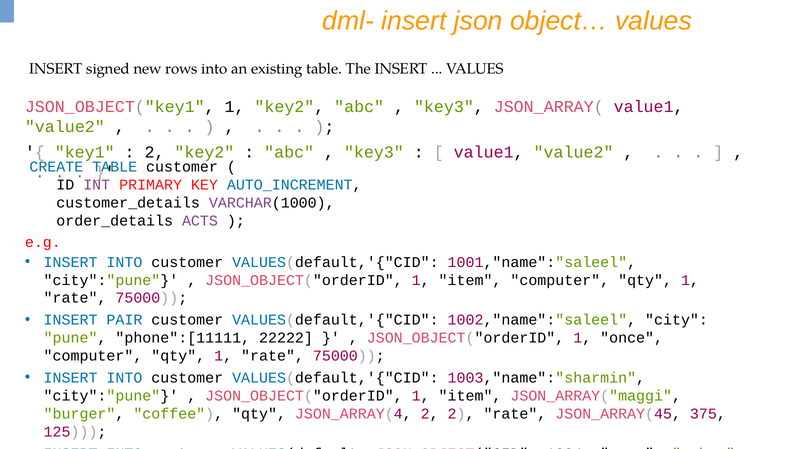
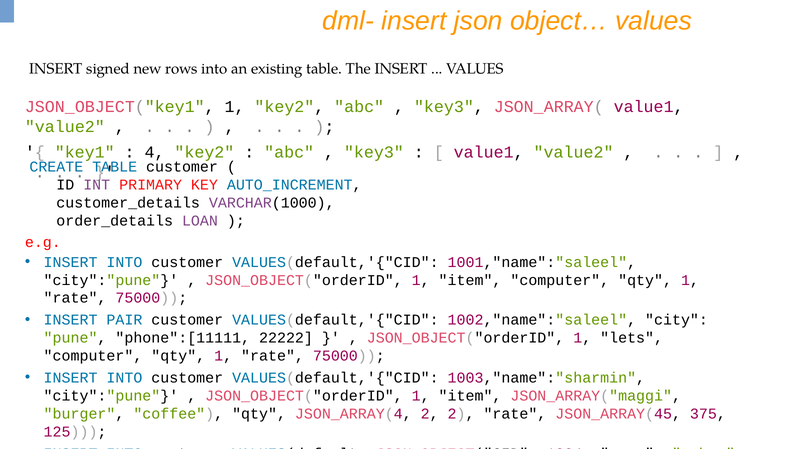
2 at (155, 152): 2 -> 4
ACTS: ACTS -> LOAN
once: once -> lets
